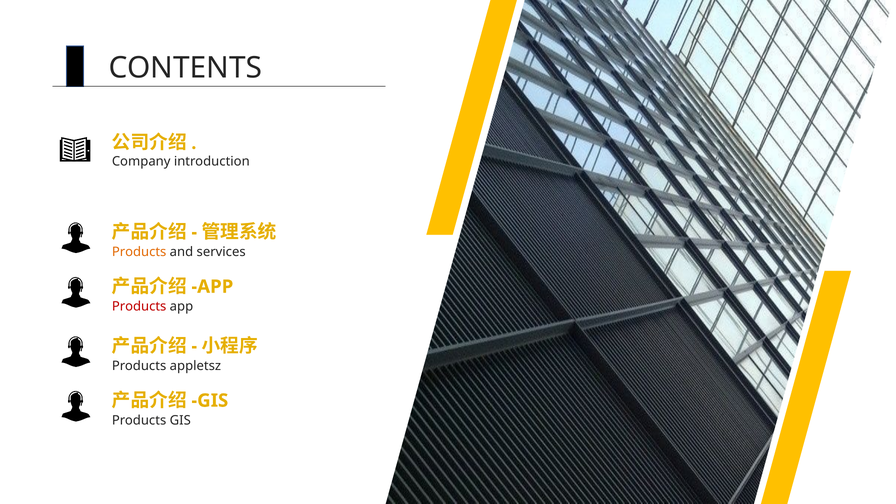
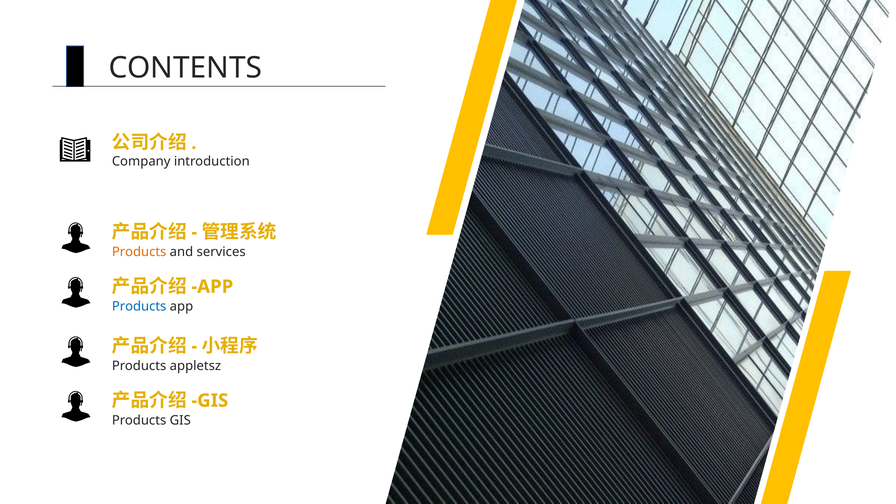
Products at (139, 306) colour: red -> blue
